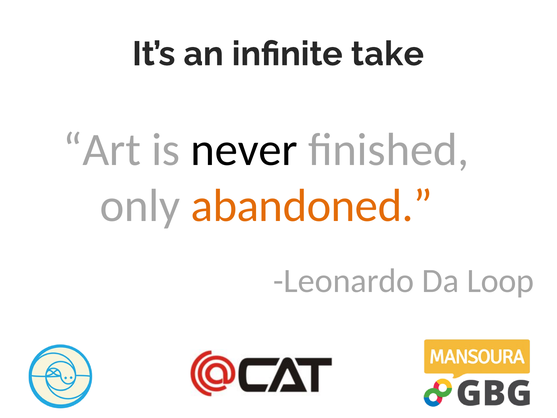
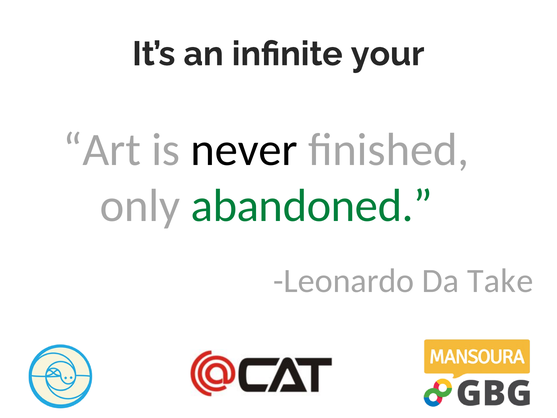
take: take -> your
abandoned colour: orange -> green
Loop: Loop -> Take
